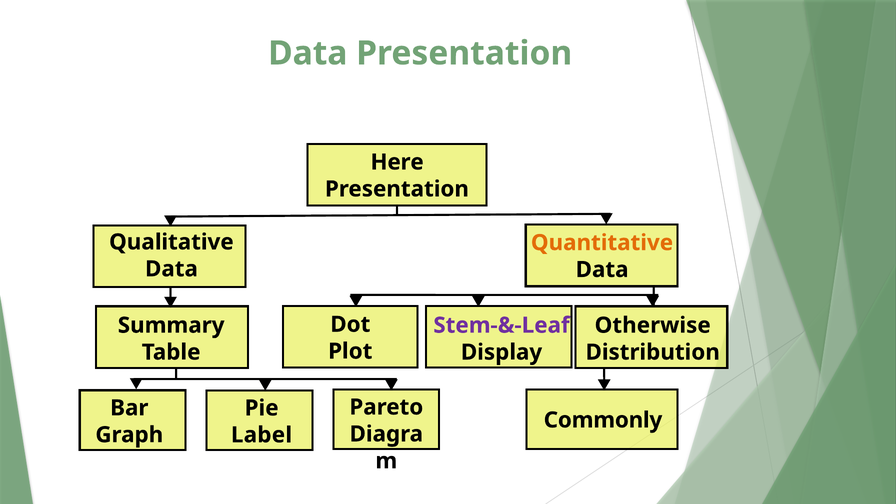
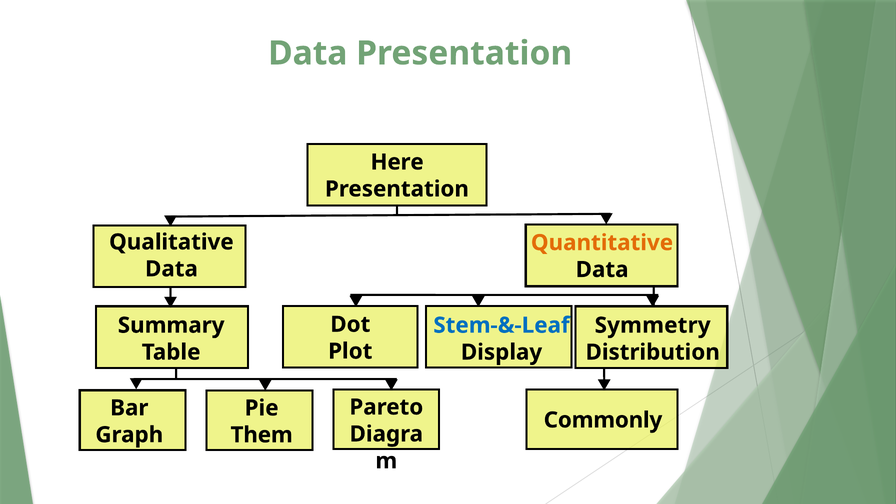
Stem-&-Leaf colour: purple -> blue
Otherwise: Otherwise -> Symmetry
Label: Label -> Them
